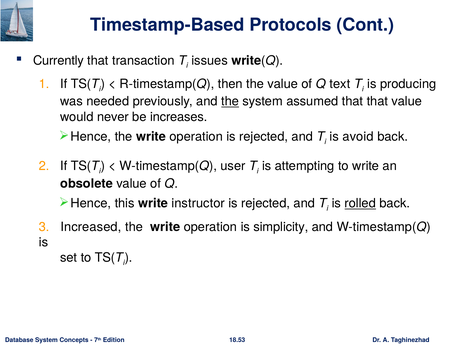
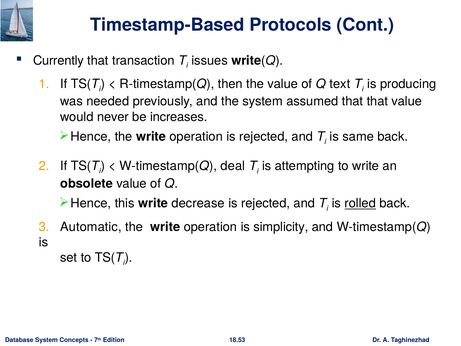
the at (230, 101) underline: present -> none
avoid: avoid -> same
user: user -> deal
instructor: instructor -> decrease
Increased: Increased -> Automatic
